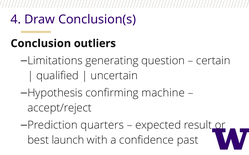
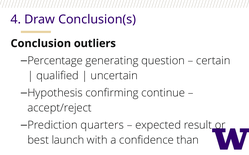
Limitations: Limitations -> Percentage
machine: machine -> continue
past: past -> than
